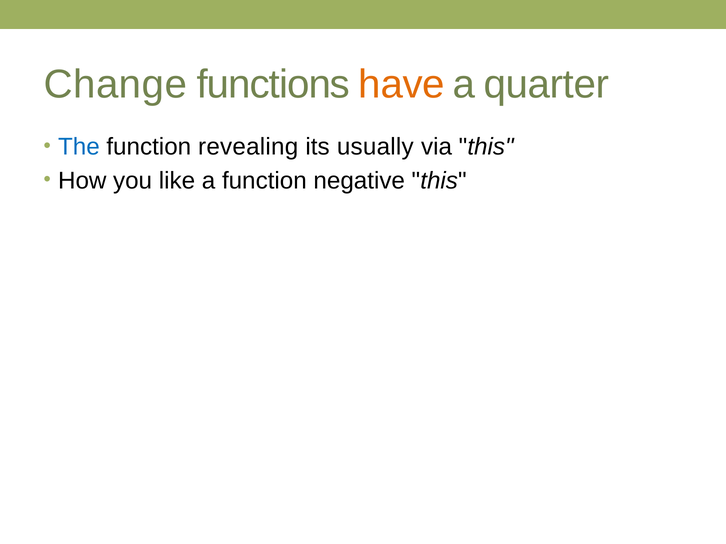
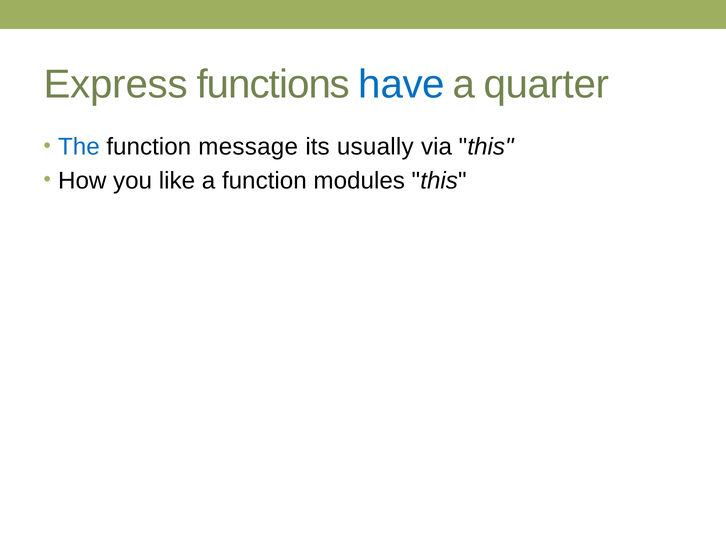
Change: Change -> Express
have colour: orange -> blue
revealing: revealing -> message
negative: negative -> modules
